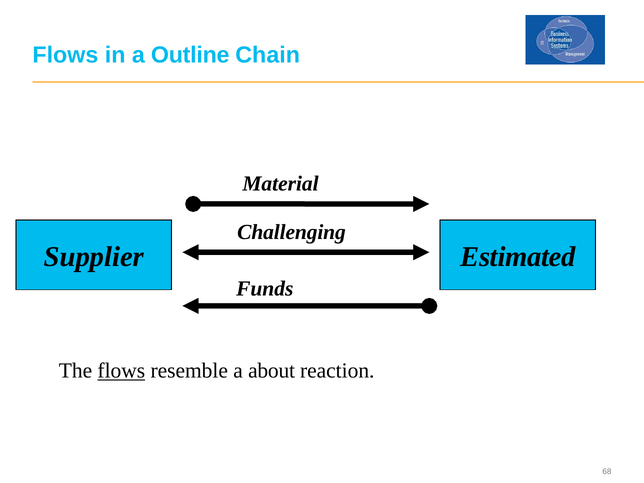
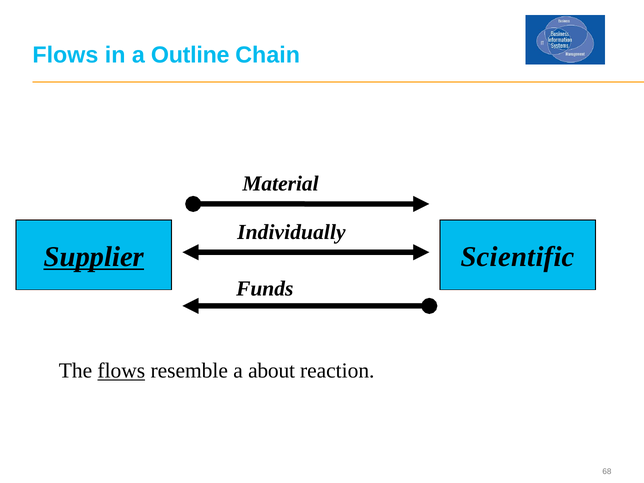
Challenging: Challenging -> Individually
Supplier underline: none -> present
Estimated: Estimated -> Scientific
